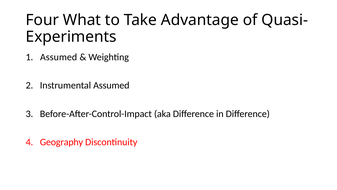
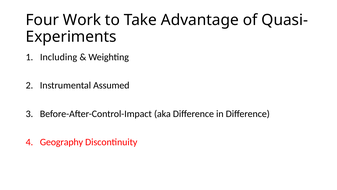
What: What -> Work
Assumed at (59, 57): Assumed -> Including
